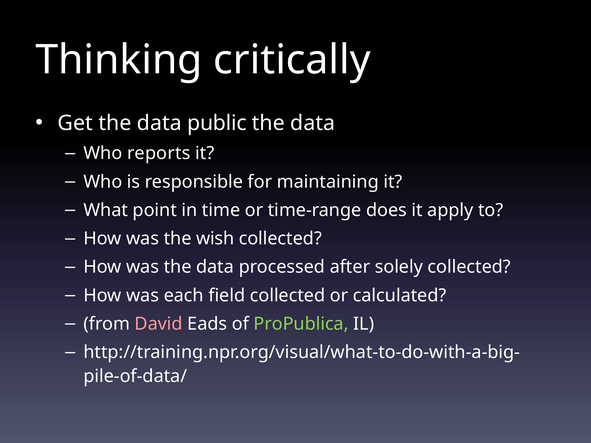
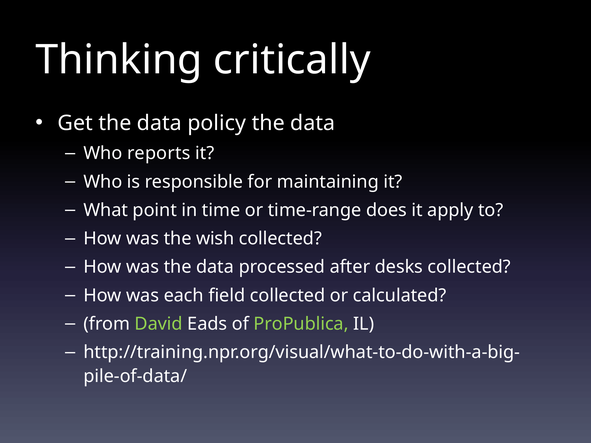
public: public -> policy
solely: solely -> desks
David colour: pink -> light green
